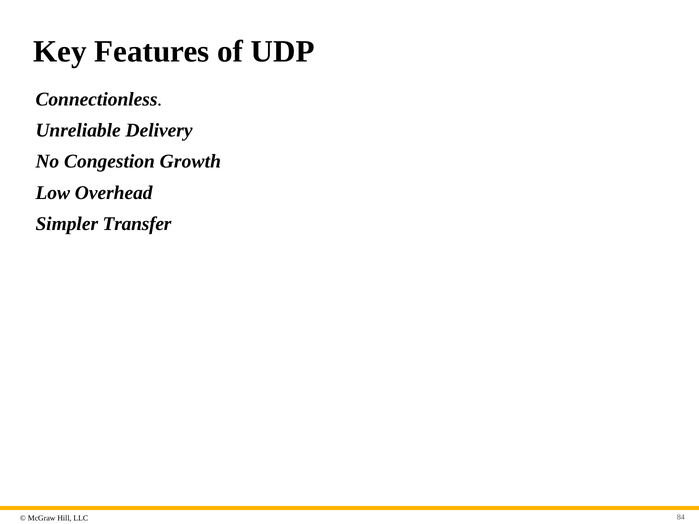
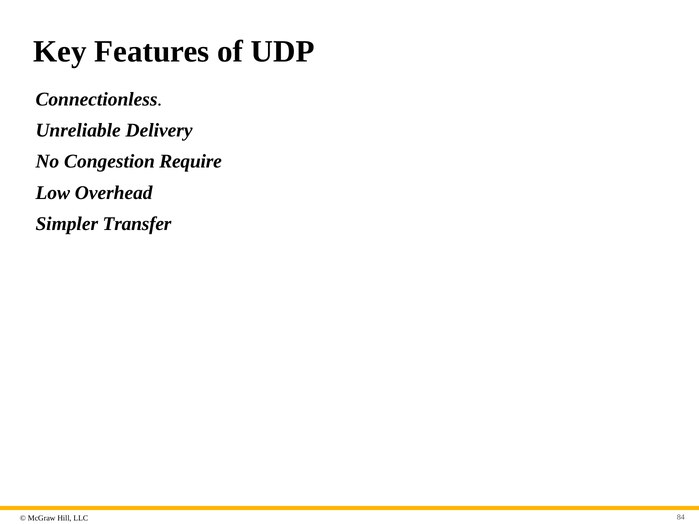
Growth: Growth -> Require
